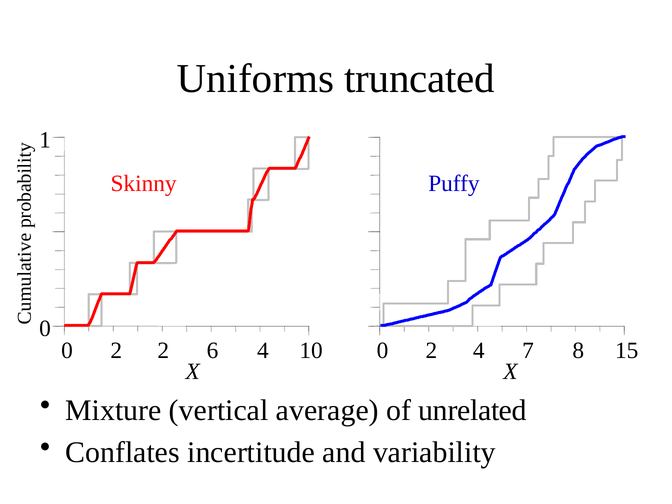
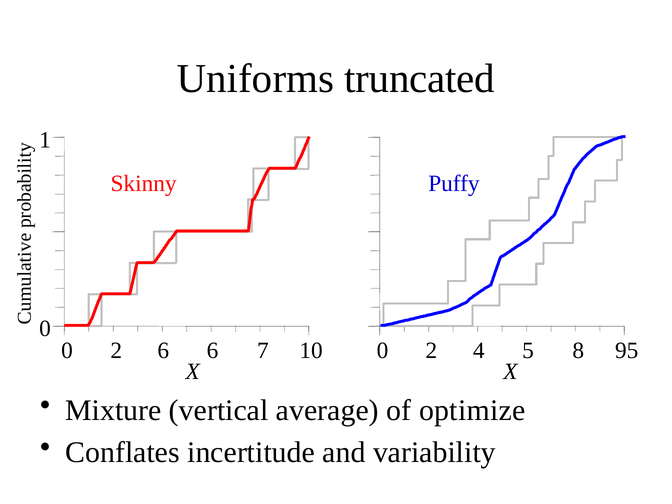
2 2: 2 -> 6
6 4: 4 -> 7
7: 7 -> 5
15: 15 -> 95
unrelated: unrelated -> optimize
